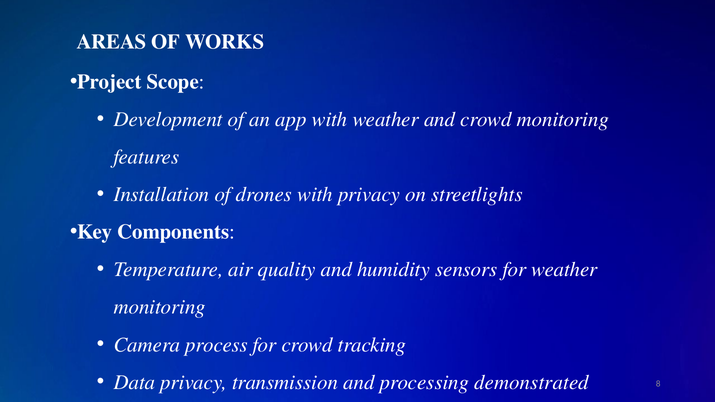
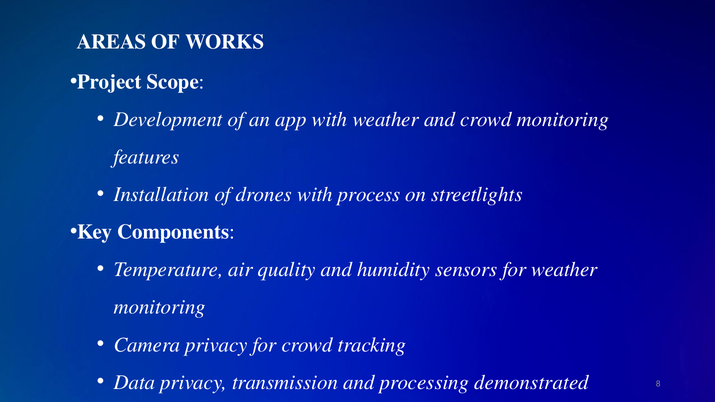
with privacy: privacy -> process
Camera process: process -> privacy
